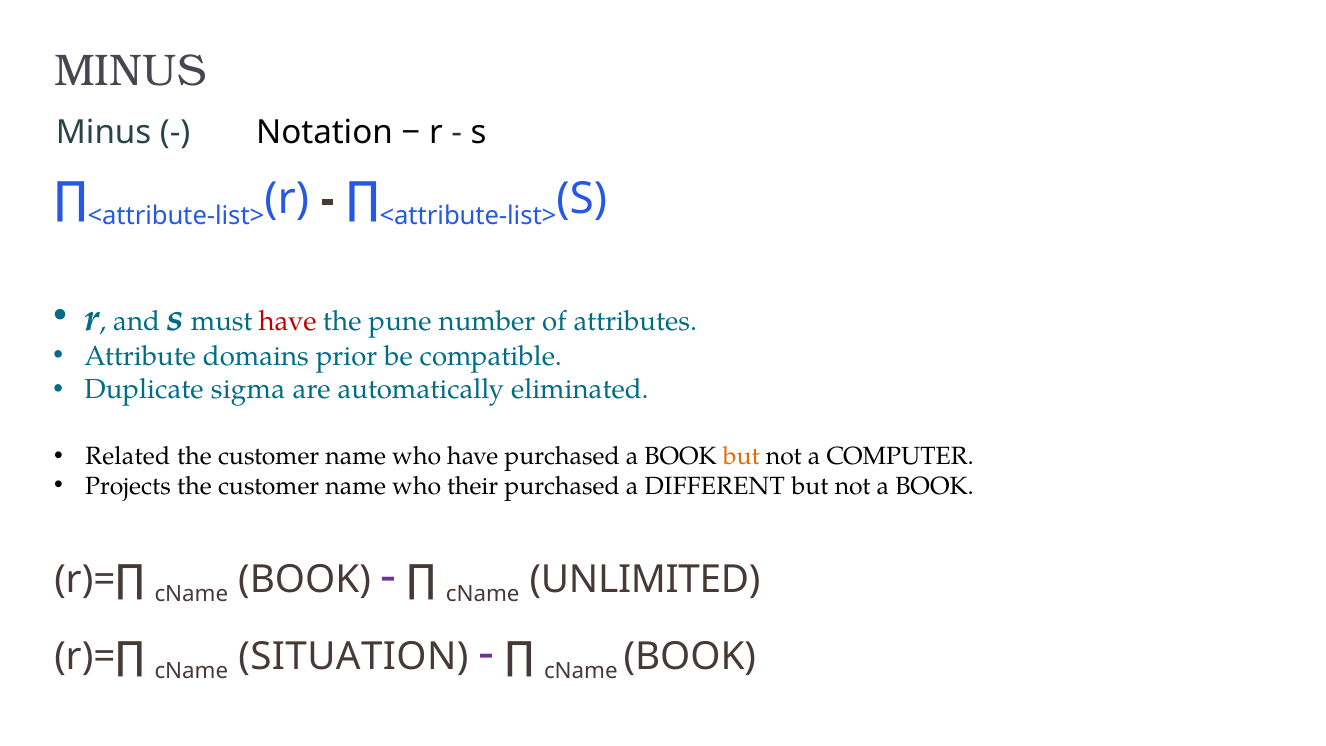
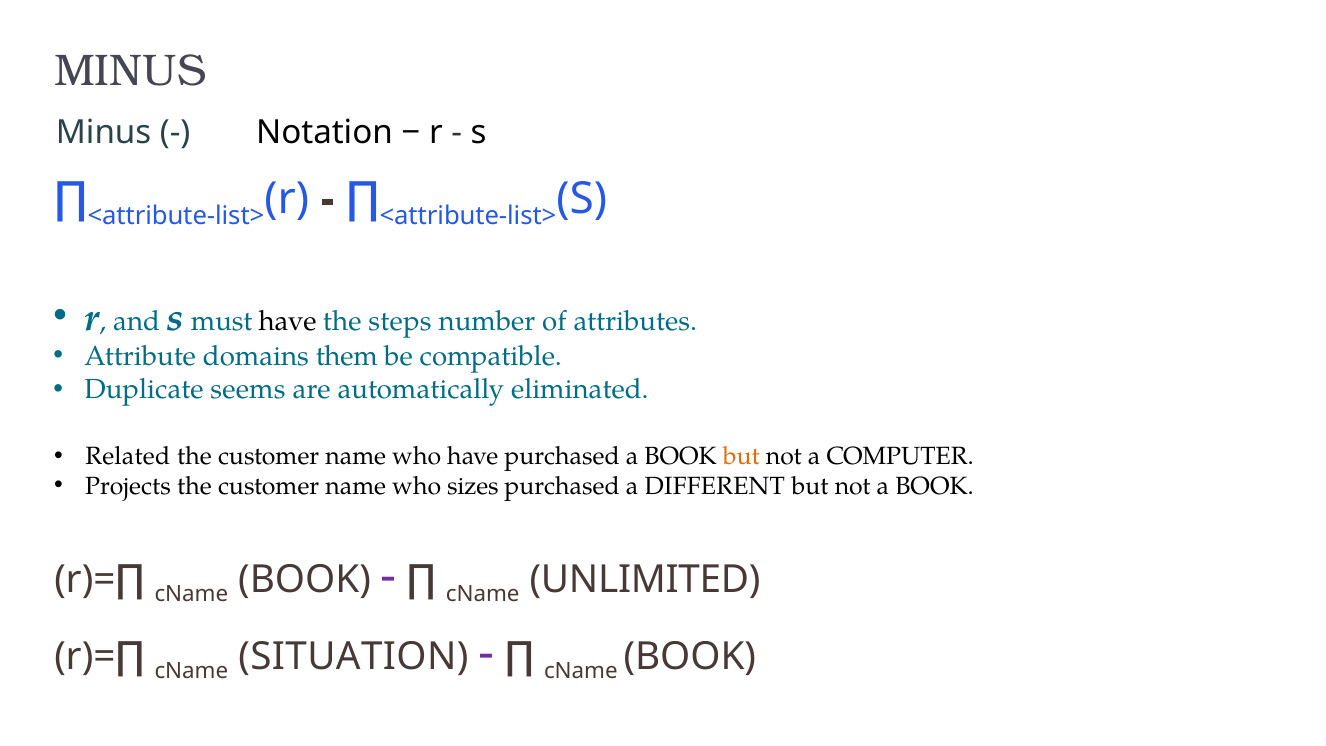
have at (288, 321) colour: red -> black
pune: pune -> steps
prior: prior -> them
sigma: sigma -> seems
their: their -> sizes
